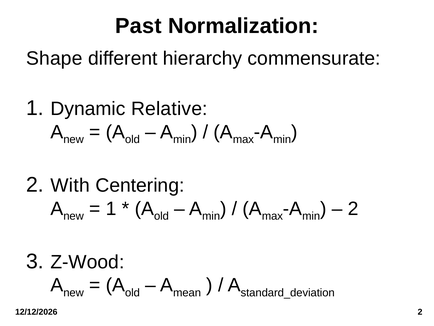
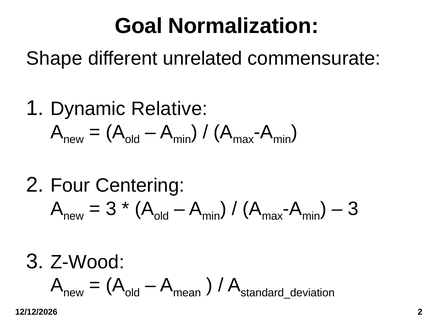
Past: Past -> Goal
hierarchy: hierarchy -> unrelated
With: With -> Four
1 at (111, 208): 1 -> 3
2 at (353, 208): 2 -> 3
